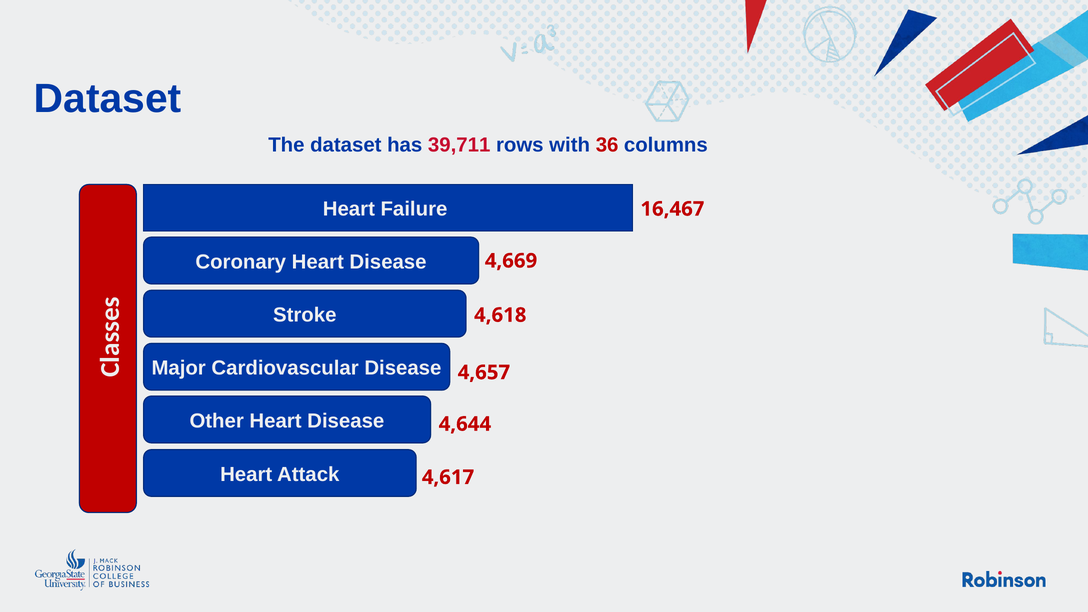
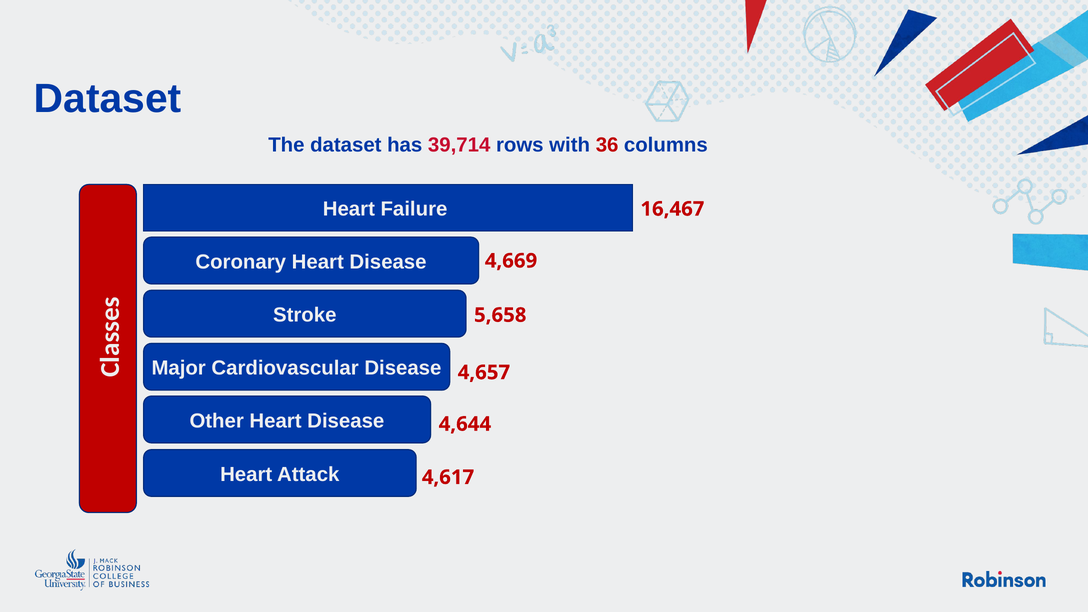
39,711: 39,711 -> 39,714
4,618: 4,618 -> 5,658
